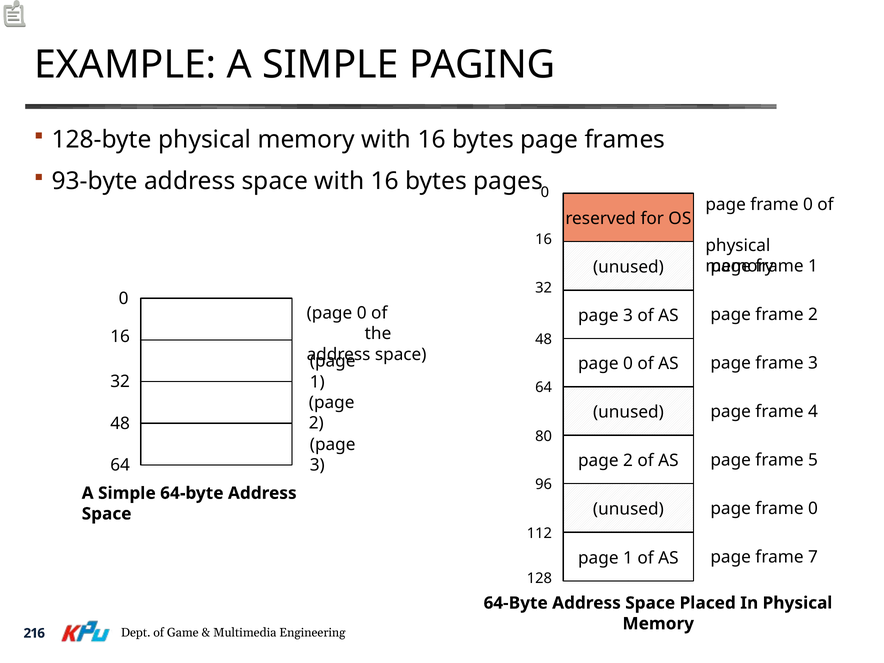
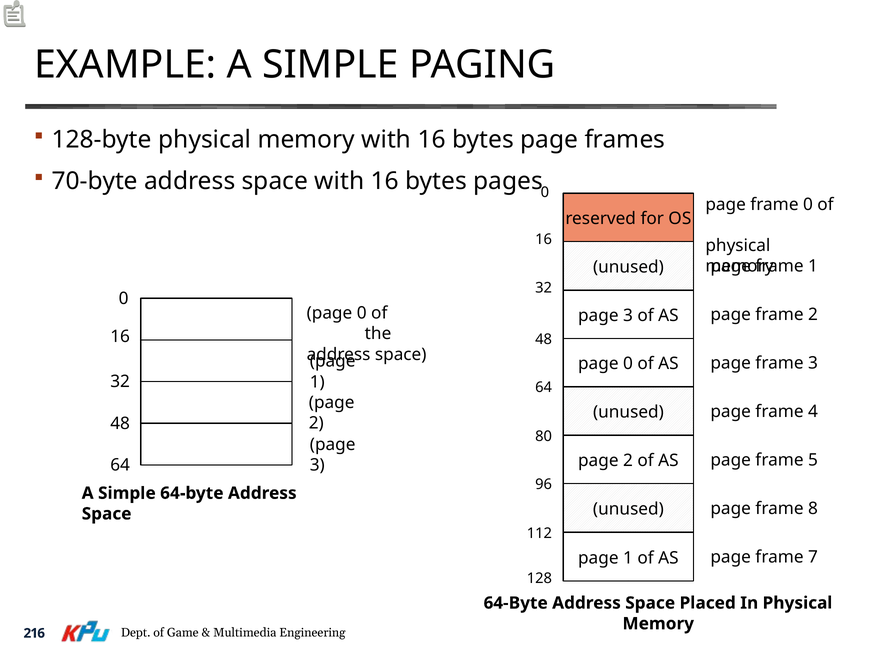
93-byte: 93-byte -> 70-byte
0 at (813, 508): 0 -> 8
